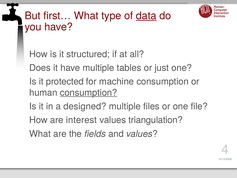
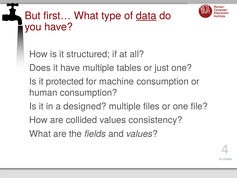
consumption at (89, 93) underline: present -> none
interest: interest -> collided
triangulation: triangulation -> consistency
